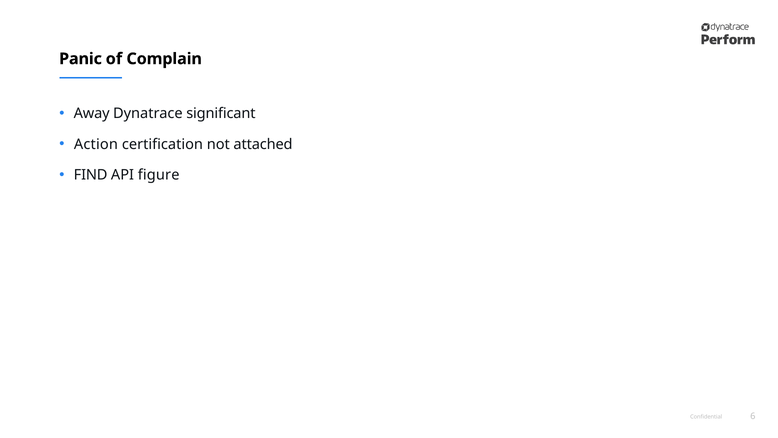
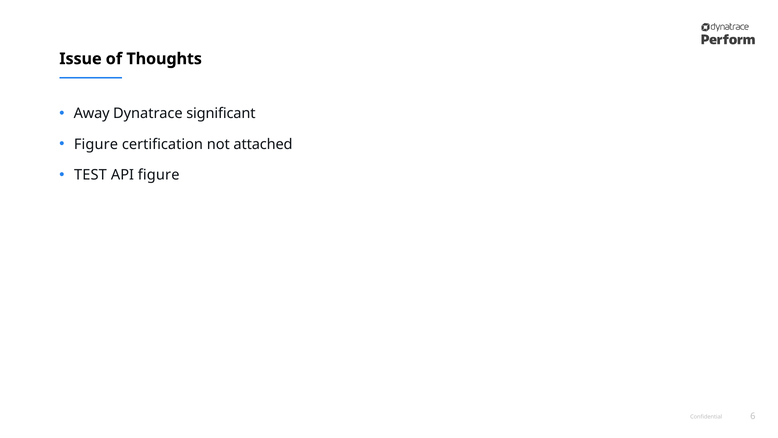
Panic: Panic -> Issue
Complain: Complain -> Thoughts
Action at (96, 144): Action -> Figure
FIND: FIND -> TEST
